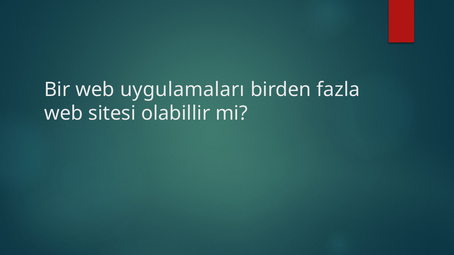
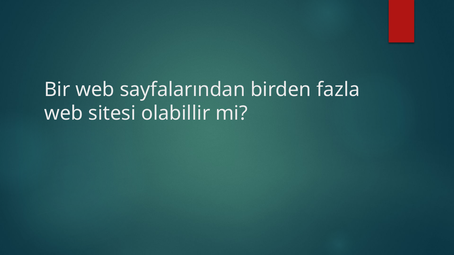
uygulamaları: uygulamaları -> sayfalarından
